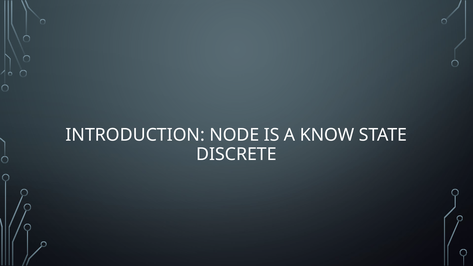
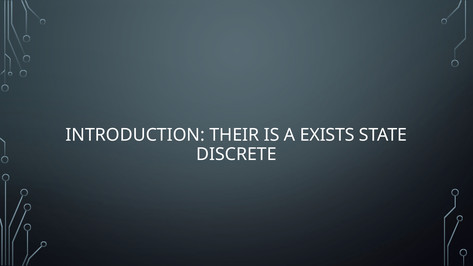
NODE: NODE -> THEIR
KNOW: KNOW -> EXISTS
